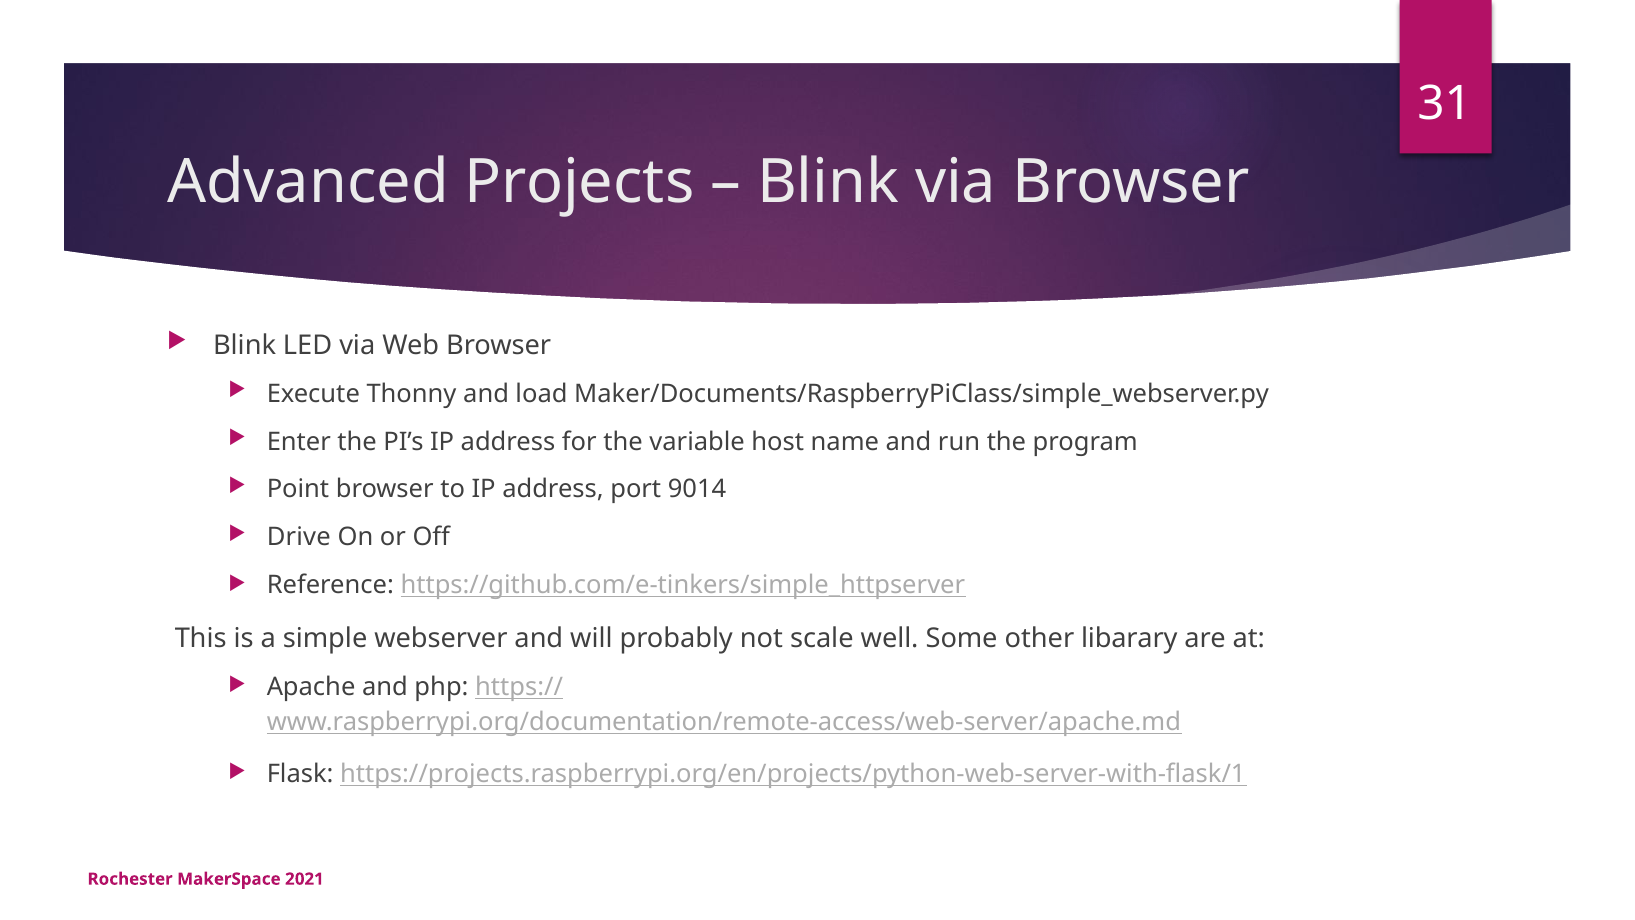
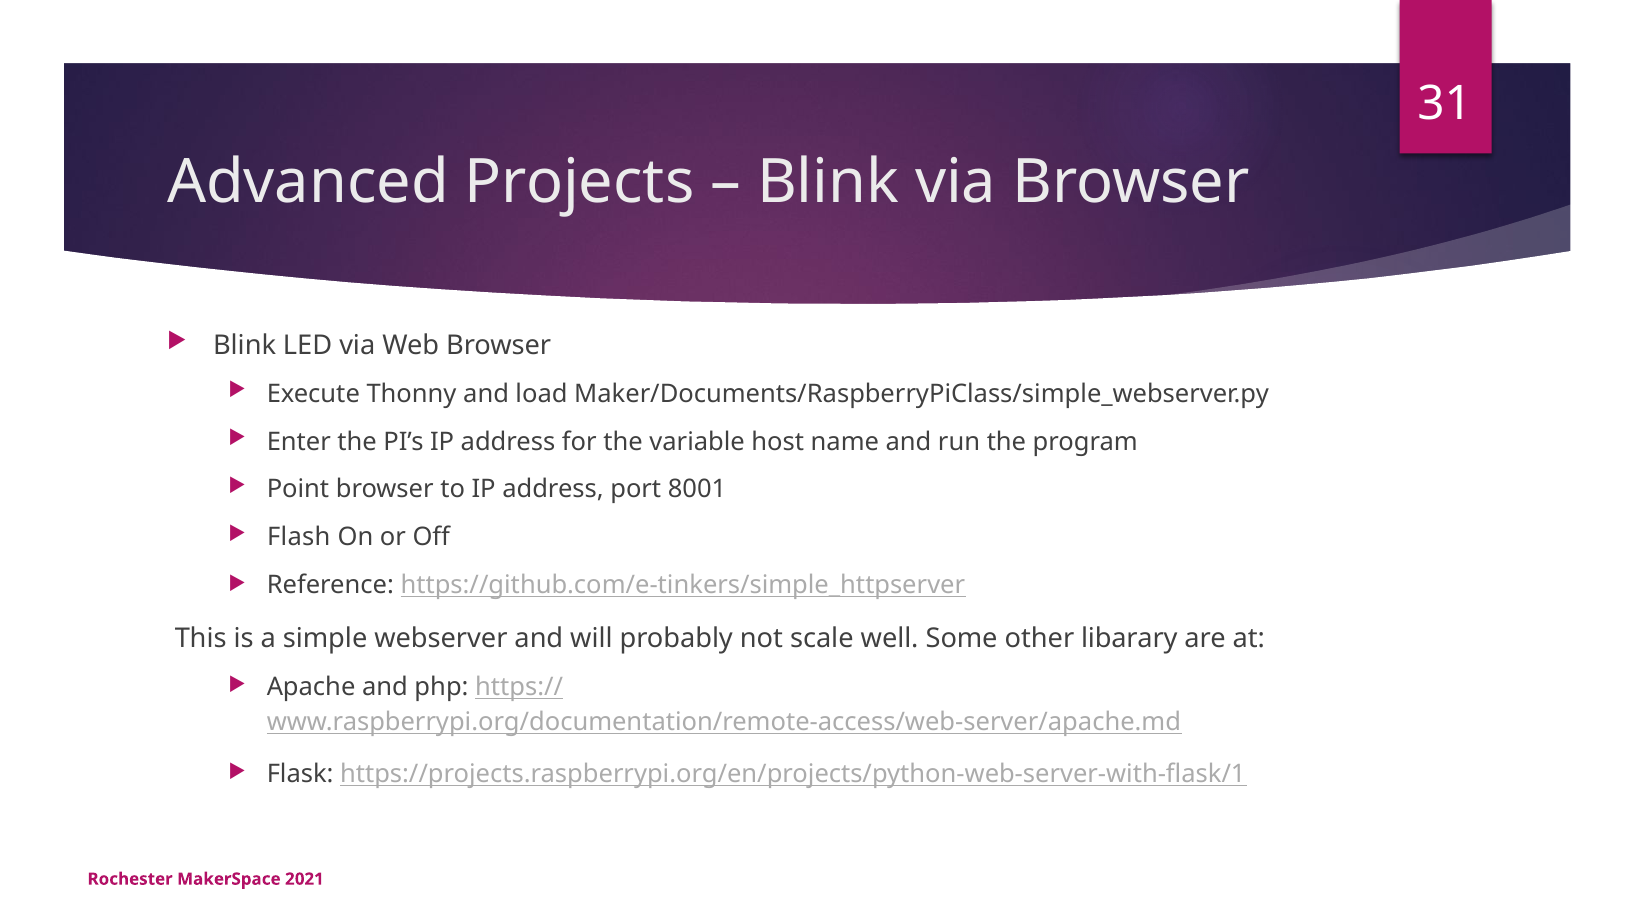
9014: 9014 -> 8001
Drive: Drive -> Flash
